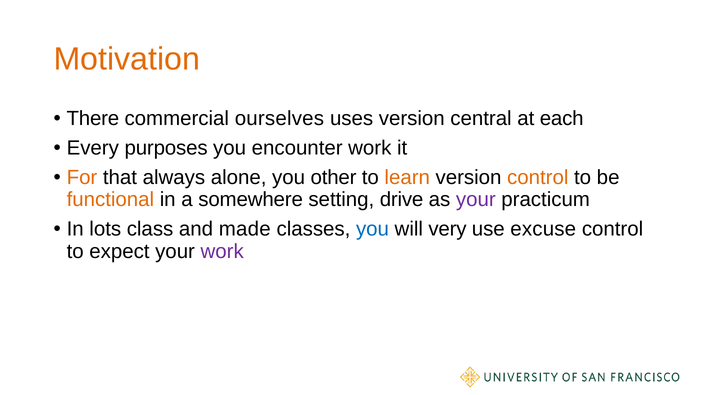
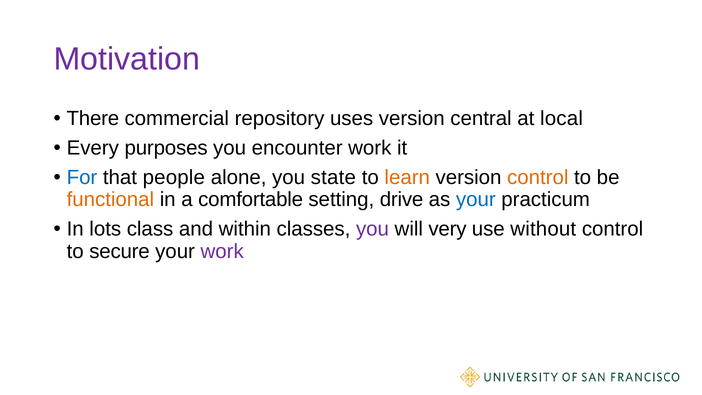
Motivation colour: orange -> purple
ourselves: ourselves -> repository
each: each -> local
For colour: orange -> blue
always: always -> people
other: other -> state
somewhere: somewhere -> comfortable
your at (476, 200) colour: purple -> blue
made: made -> within
you at (373, 229) colour: blue -> purple
excuse: excuse -> without
expect: expect -> secure
